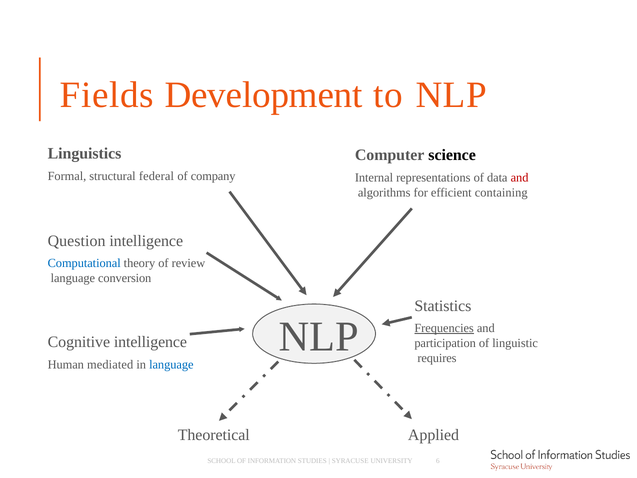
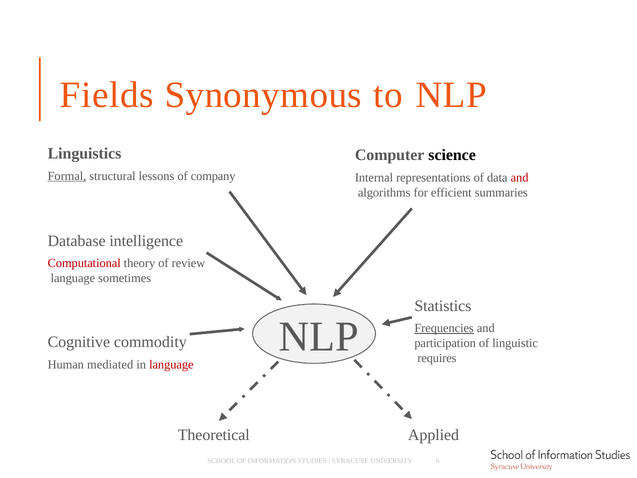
Development: Development -> Synonymous
Formal underline: none -> present
federal: federal -> lessons
containing: containing -> summaries
Question: Question -> Database
Computational colour: blue -> red
conversion: conversion -> sometimes
Cognitive intelligence: intelligence -> commodity
language at (171, 364) colour: blue -> red
